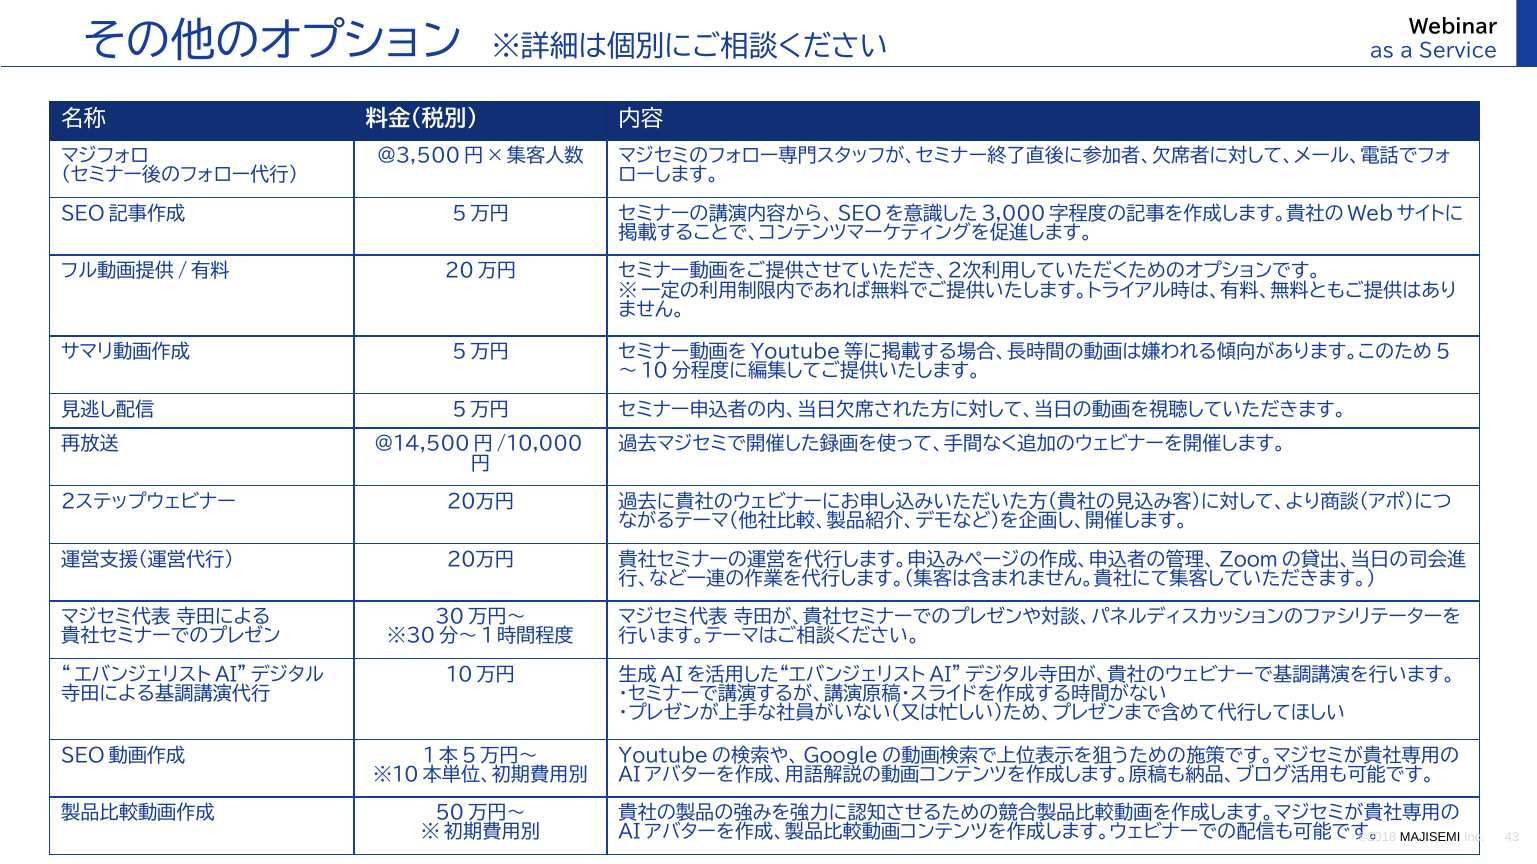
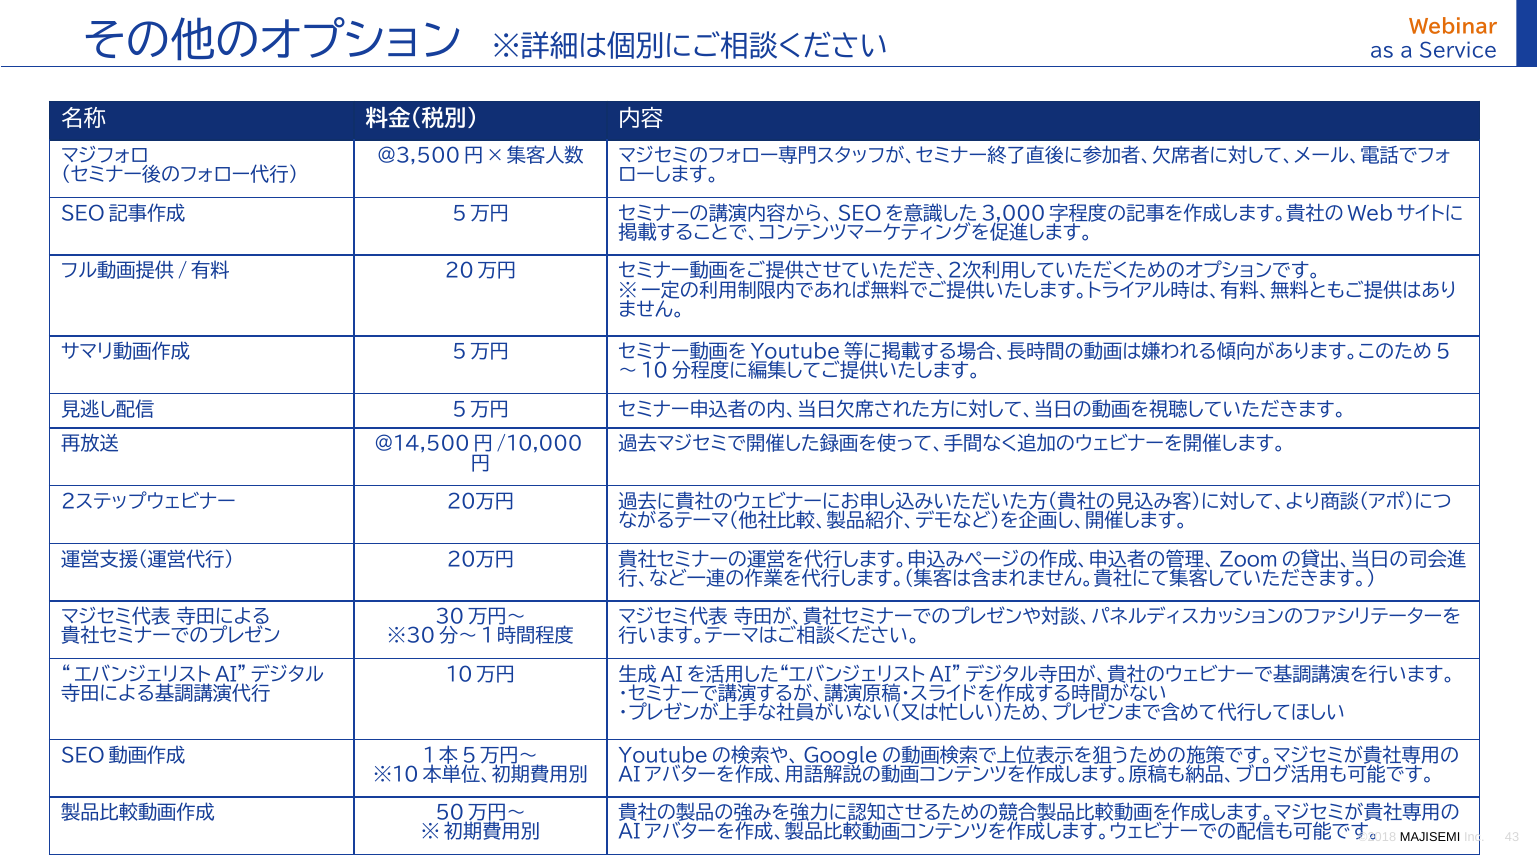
Webinar colour: black -> orange
